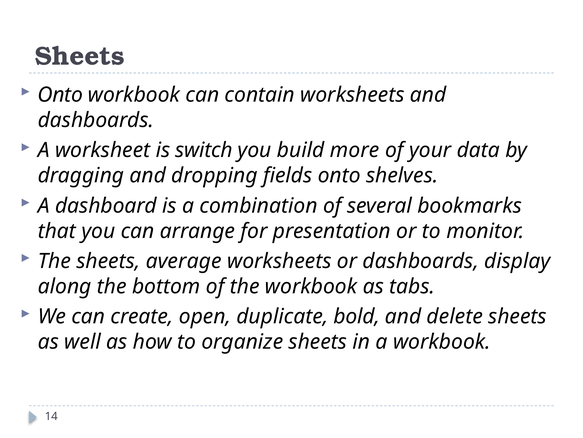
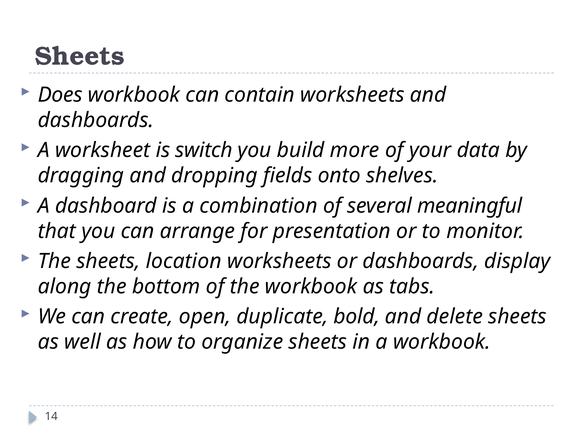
Onto at (60, 95): Onto -> Does
bookmarks: bookmarks -> meaningful
average: average -> location
